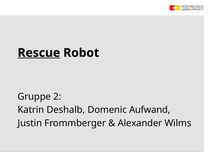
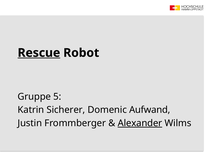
2: 2 -> 5
Deshalb: Deshalb -> Sicherer
Alexander underline: none -> present
